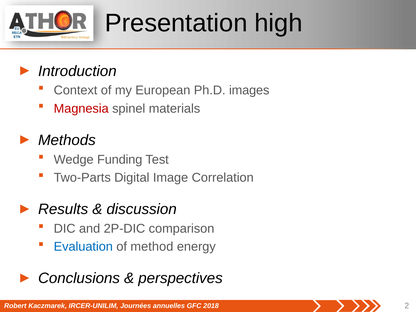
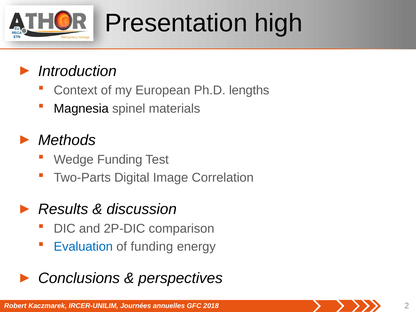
images: images -> lengths
Magnesia colour: red -> black
of method: method -> funding
